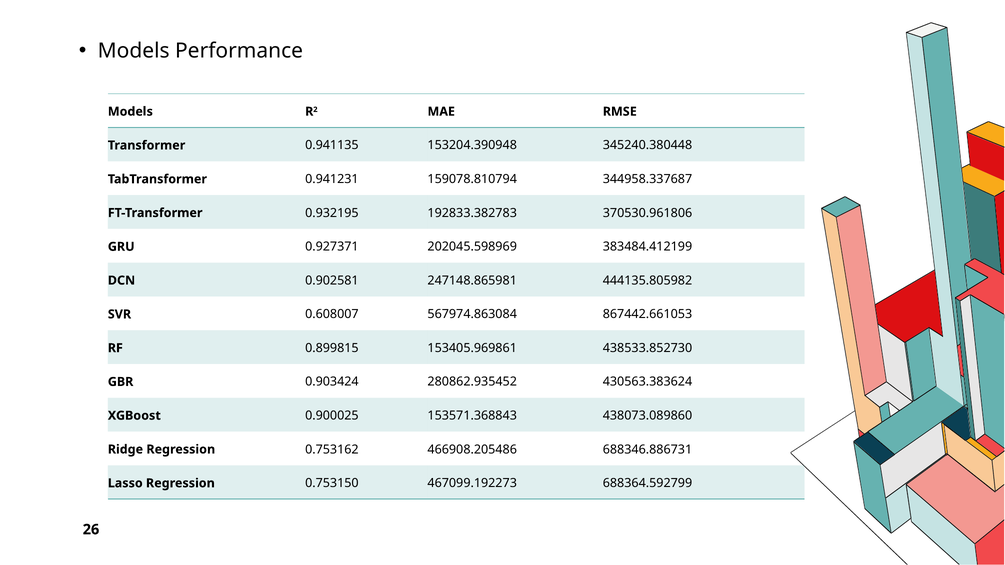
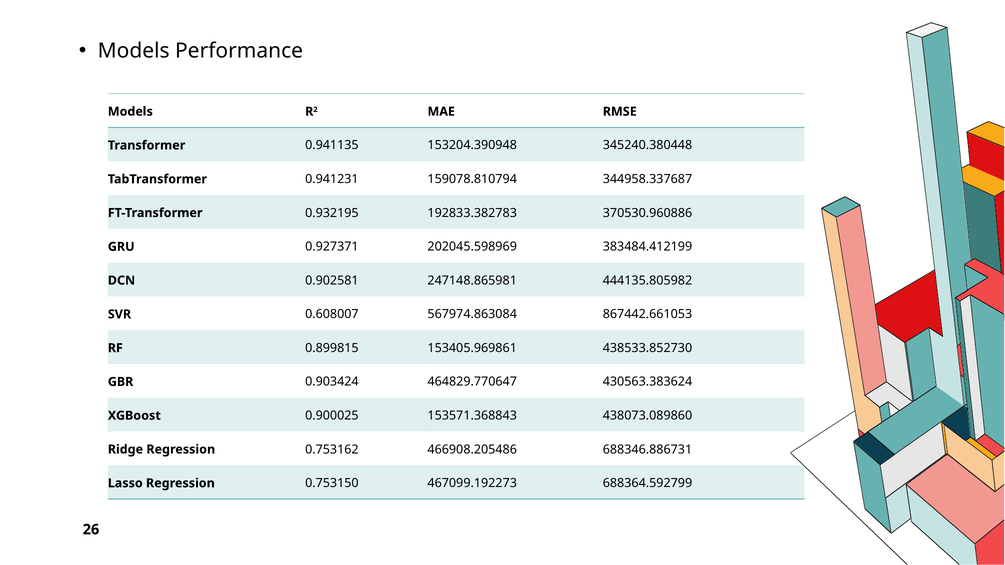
370530.961806: 370530.961806 -> 370530.960886
280862.935452: 280862.935452 -> 464829.770647
